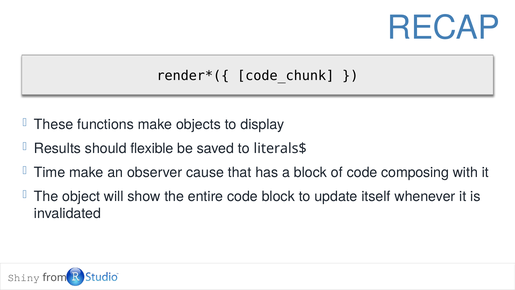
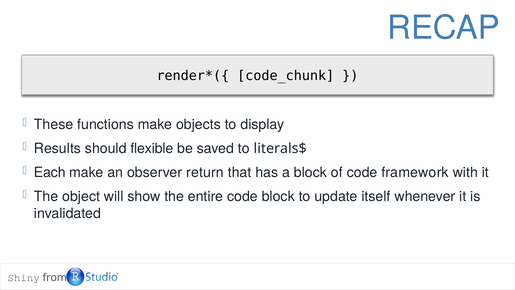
Time: Time -> Each
cause: cause -> return
composing: composing -> framework
